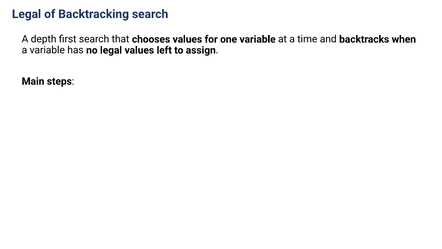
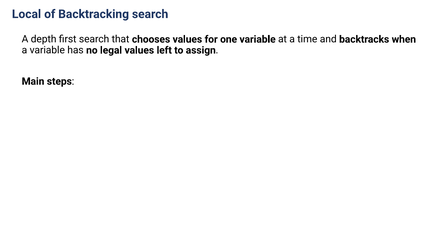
Legal at (27, 14): Legal -> Local
